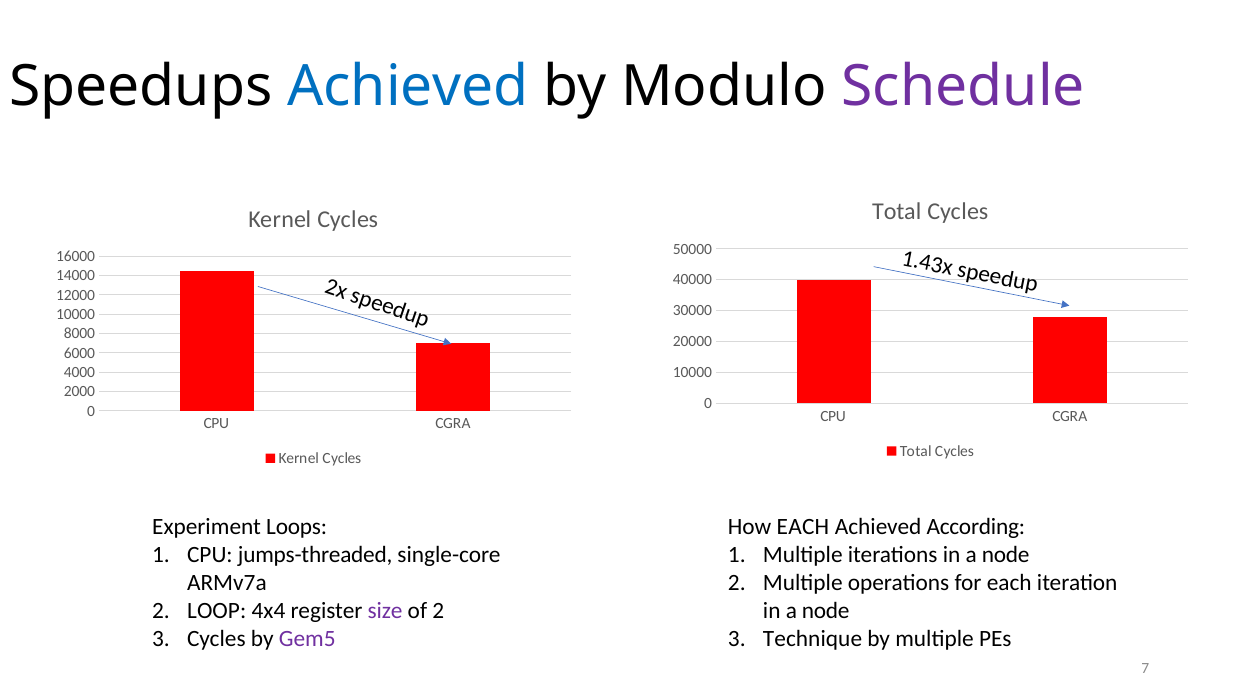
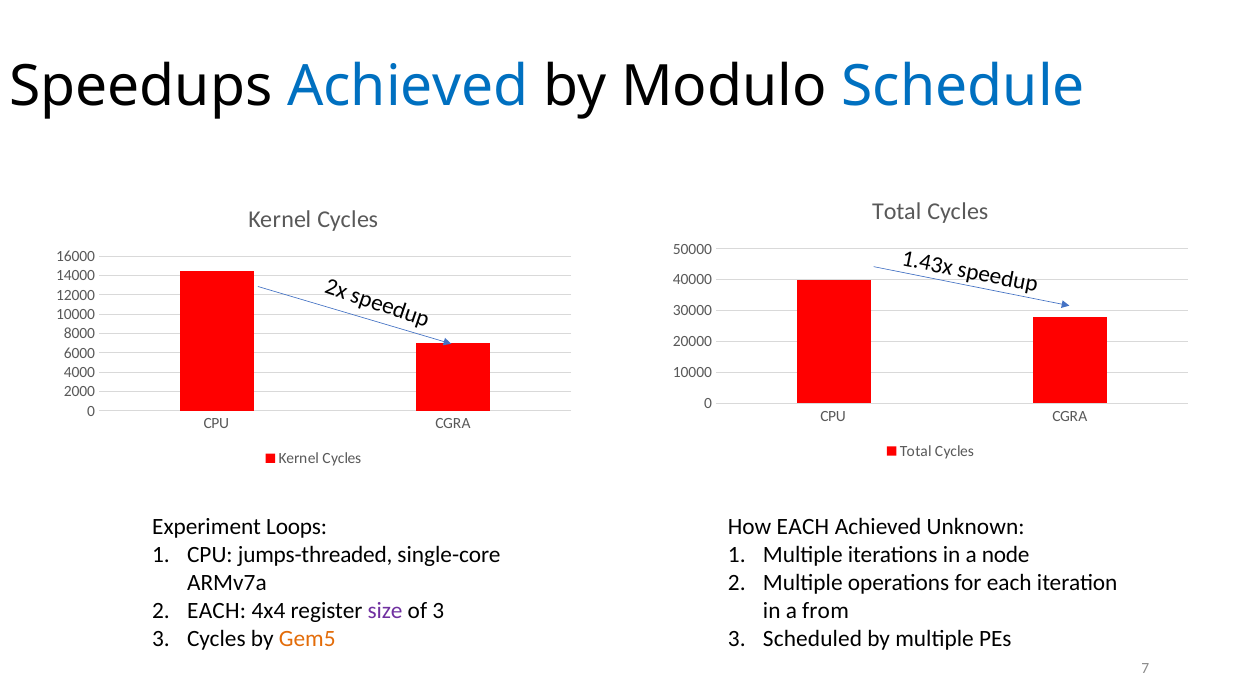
Schedule colour: purple -> blue
According: According -> Unknown
node at (826, 610): node -> from
LOOP at (217, 611): LOOP -> EACH
of 2: 2 -> 3
Technique: Technique -> Scheduled
Gem5 colour: purple -> orange
